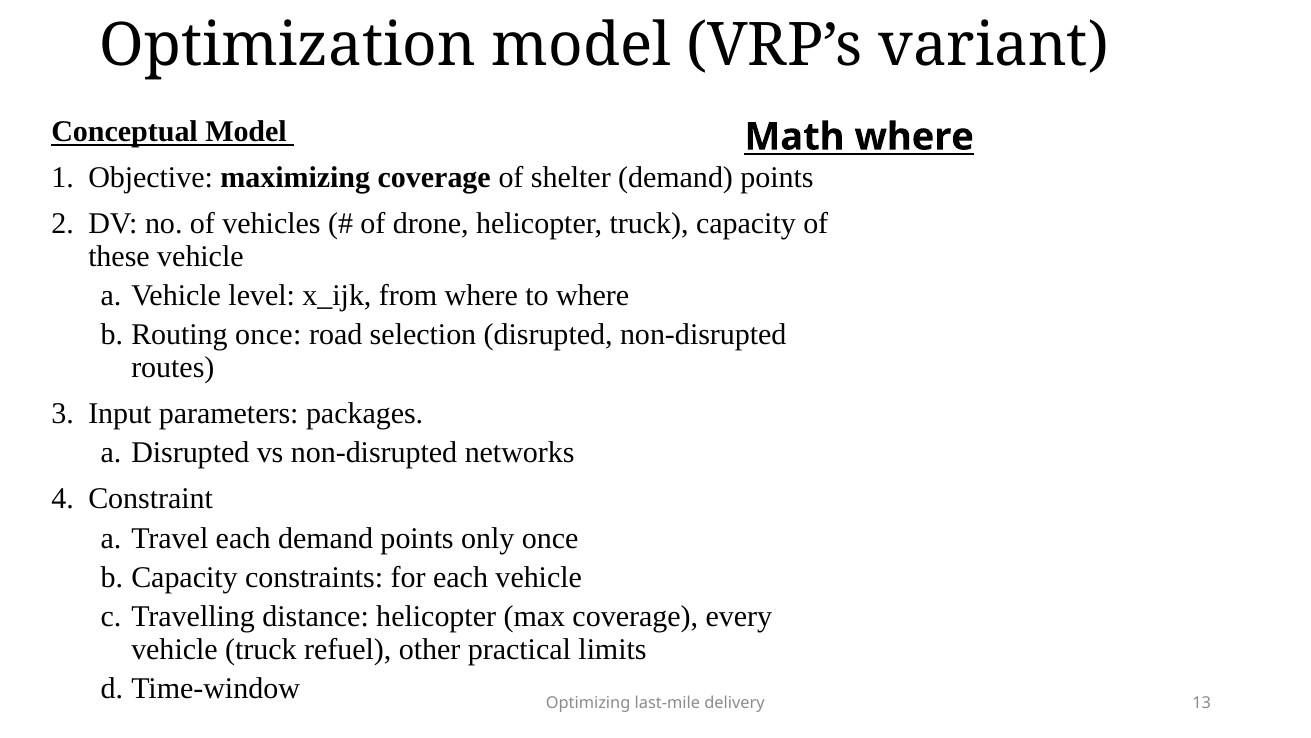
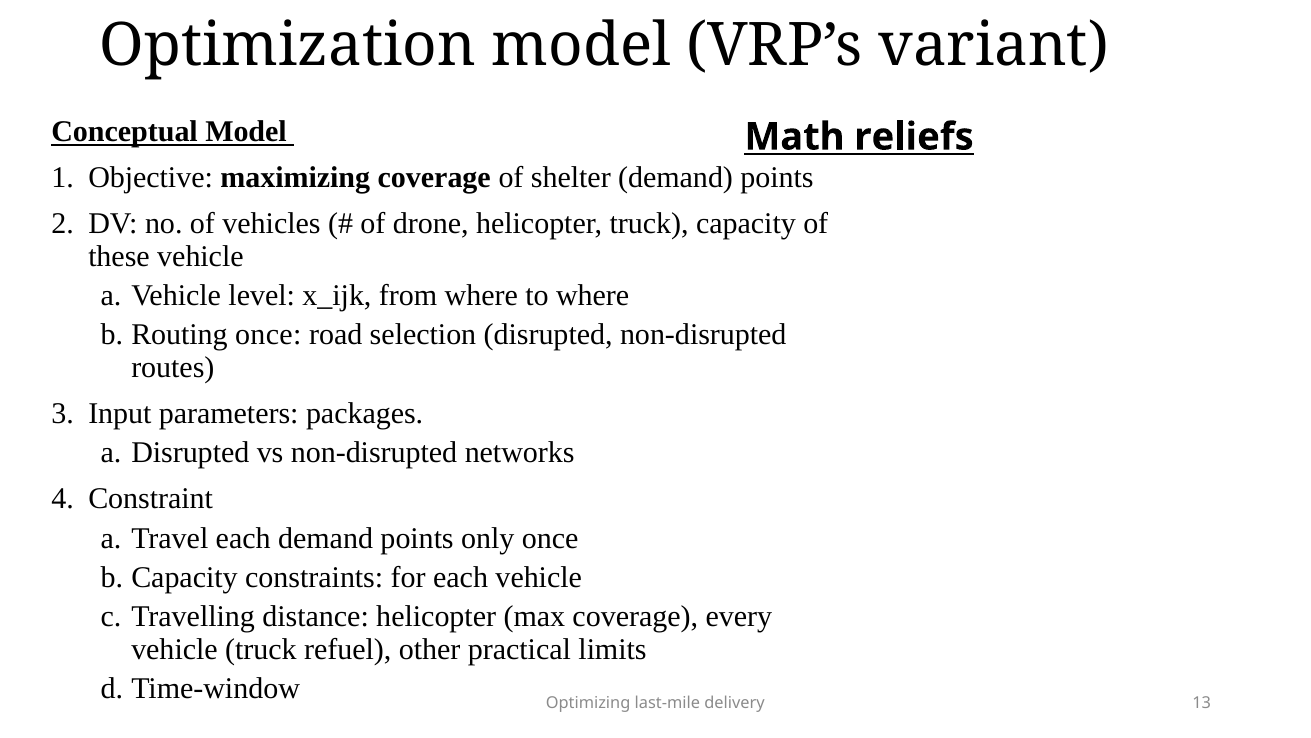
Math where: where -> reliefs
